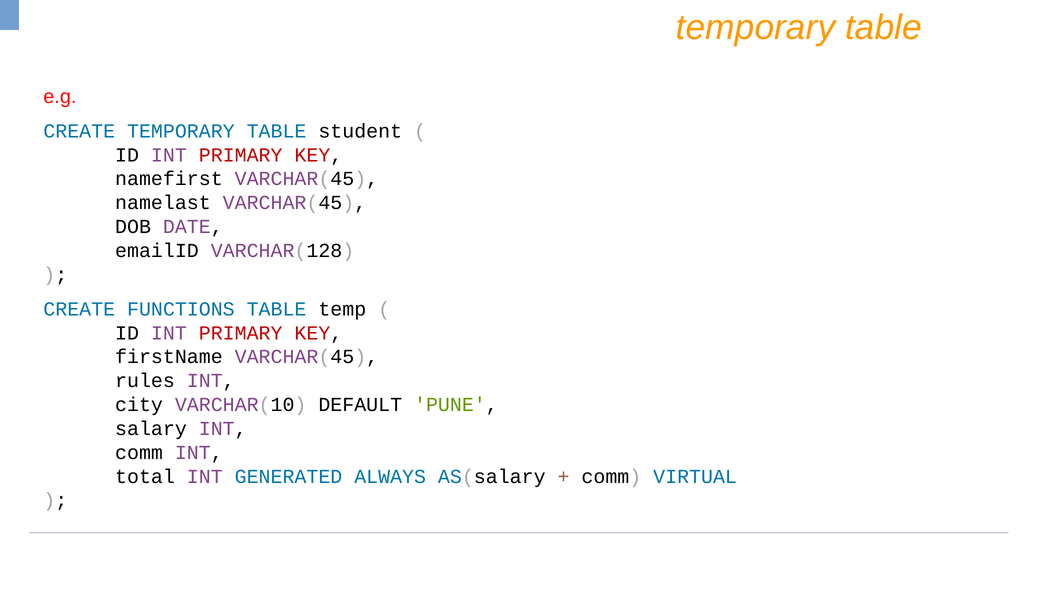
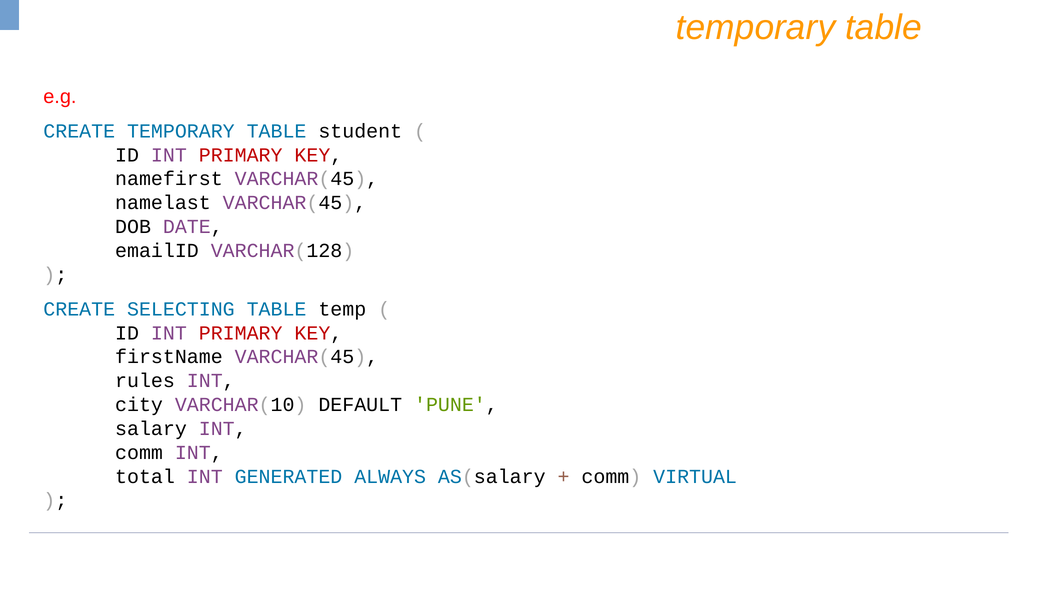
FUNCTIONS: FUNCTIONS -> SELECTING
